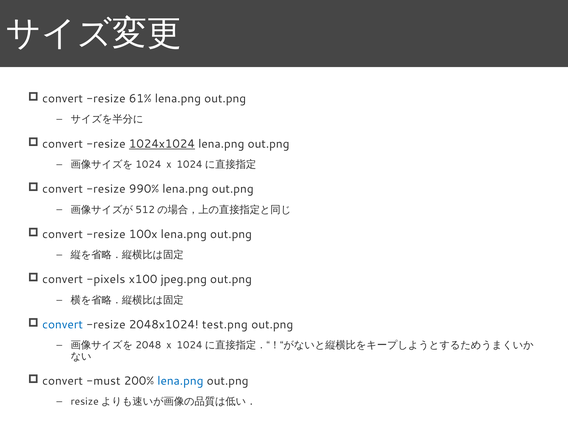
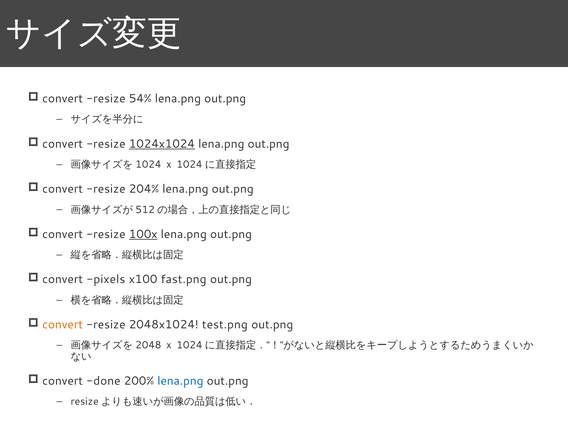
61%: 61% -> 54%
990%: 990% -> 204%
100x underline: none -> present
jpeg.png: jpeg.png -> fast.png
convert at (63, 325) colour: blue -> orange
must: must -> done
